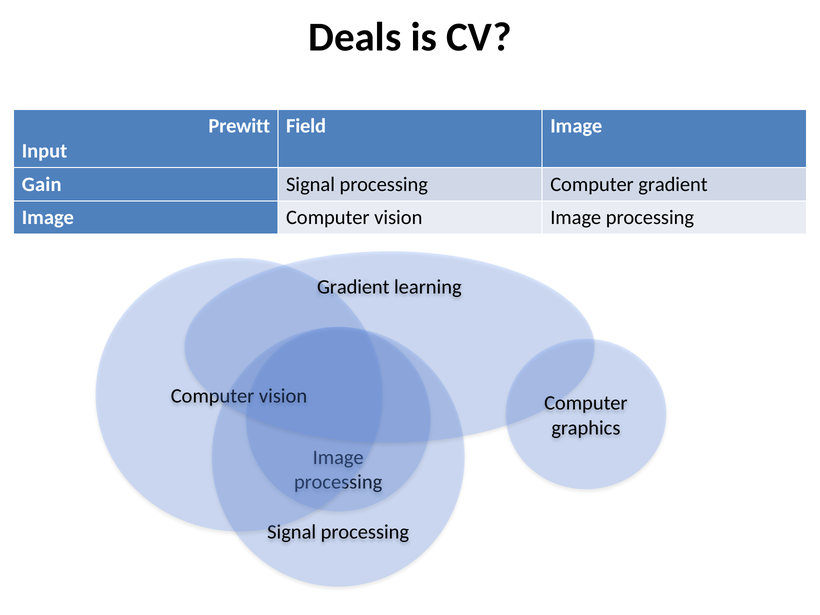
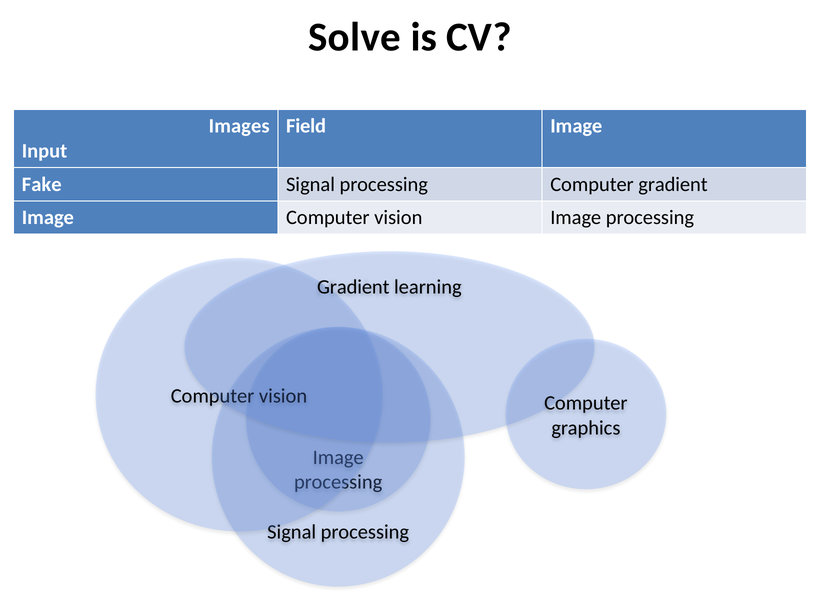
Deals: Deals -> Solve
Prewitt: Prewitt -> Images
Gain: Gain -> Fake
